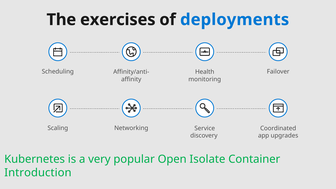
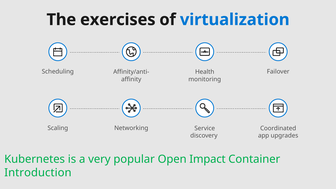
deployments: deployments -> virtualization
Isolate: Isolate -> Impact
